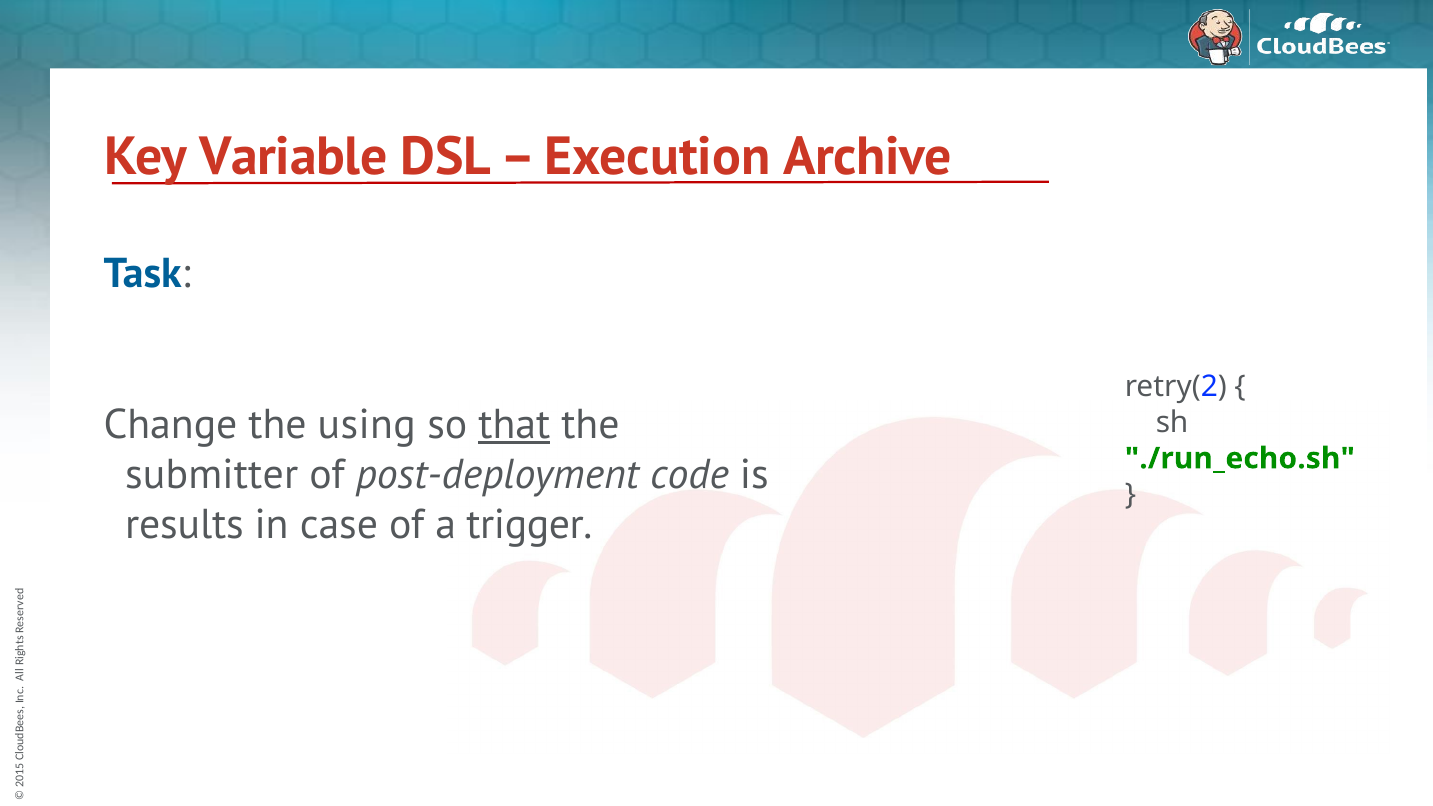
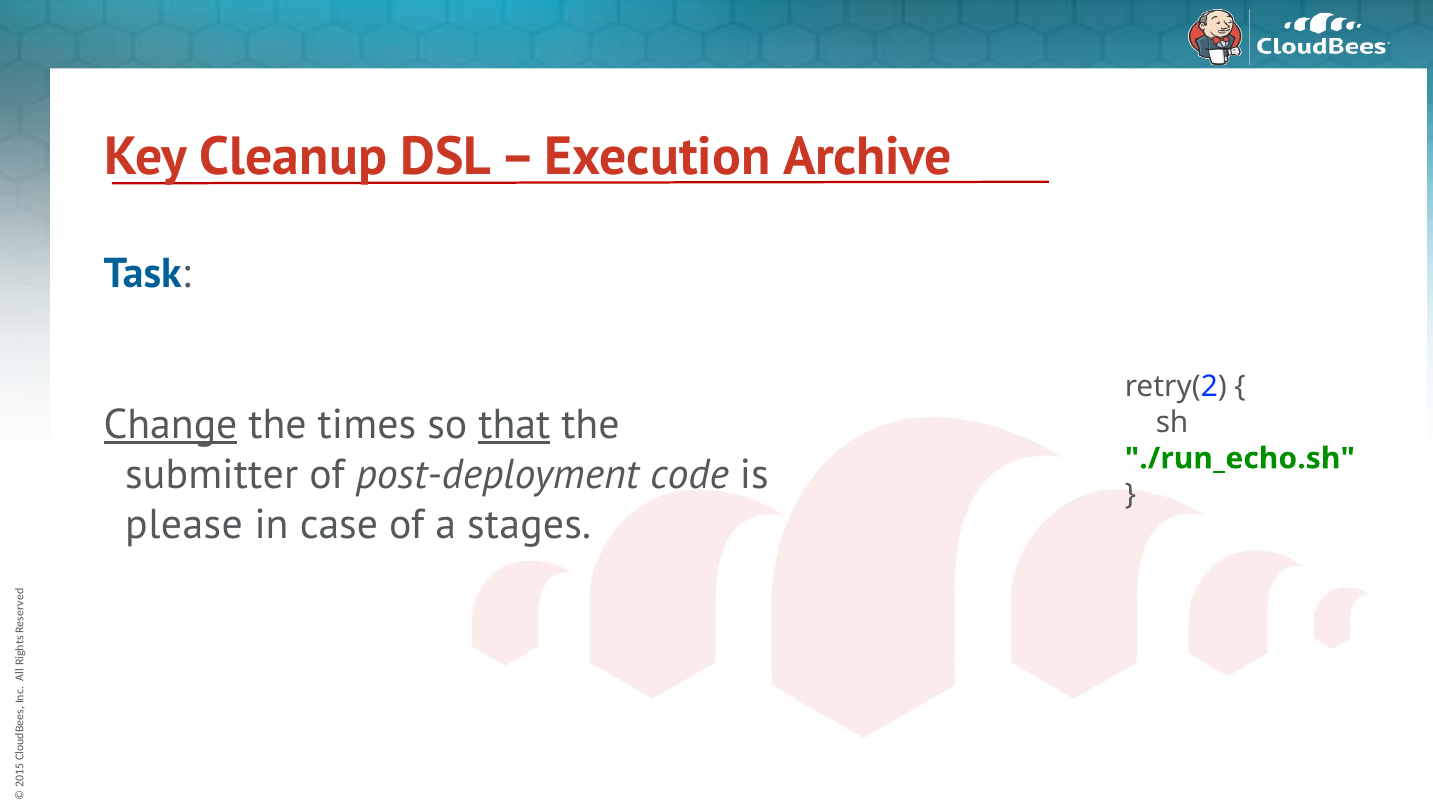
Variable: Variable -> Cleanup
Change underline: none -> present
using: using -> times
results: results -> please
trigger: trigger -> stages
